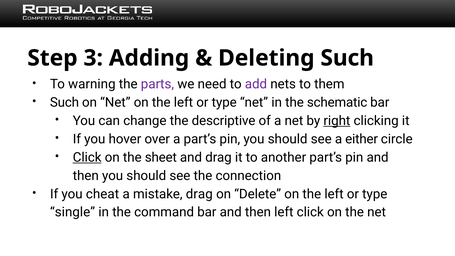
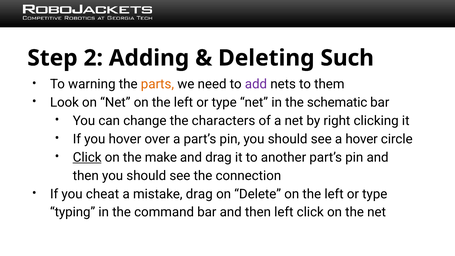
3: 3 -> 2
parts colour: purple -> orange
Such at (64, 102): Such -> Look
descriptive: descriptive -> characters
right underline: present -> none
a either: either -> hover
sheet: sheet -> make
single: single -> typing
